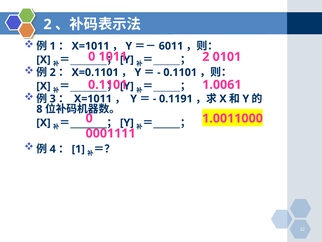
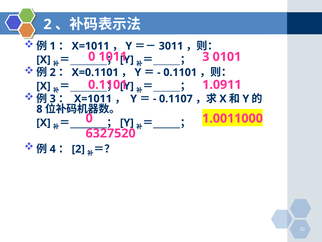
6011: 6011 -> 3011
2 at (206, 57): 2 -> 3
1.0061: 1.0061 -> 1.0911
0.1191: 0.1191 -> 0.1107
0001111: 0001111 -> 6327520
1 at (78, 149): 1 -> 2
